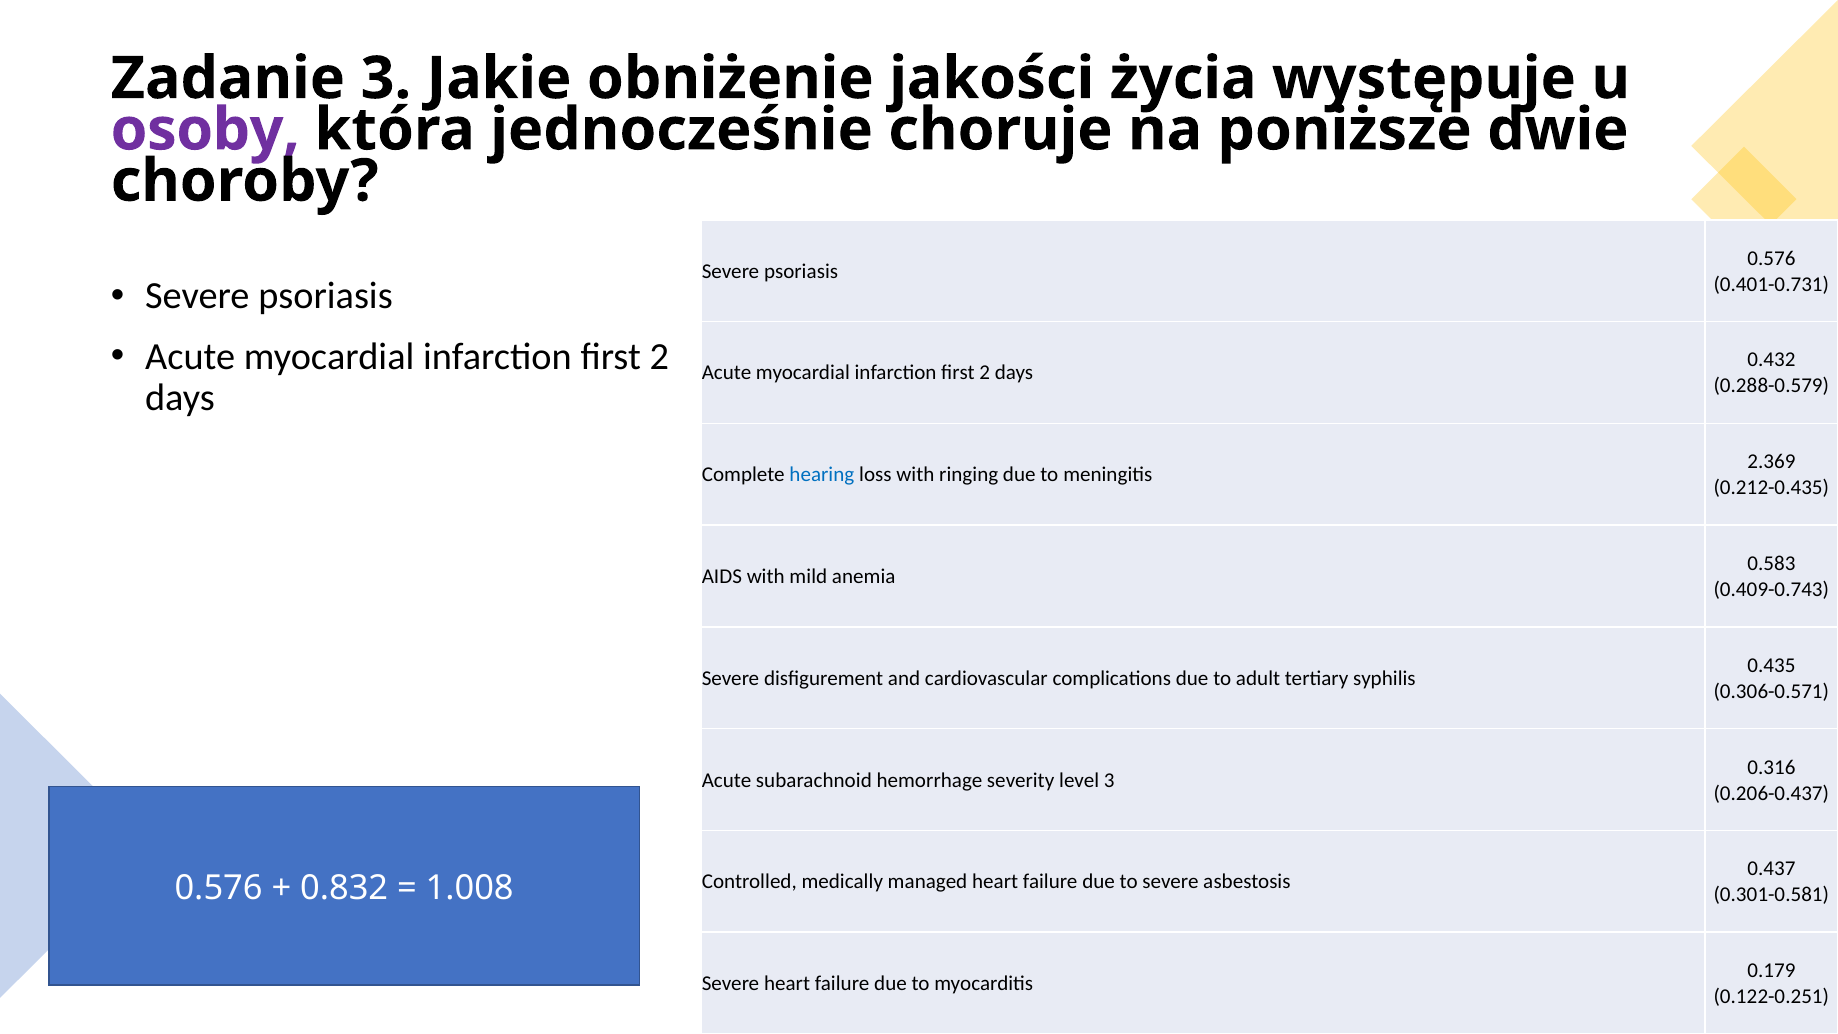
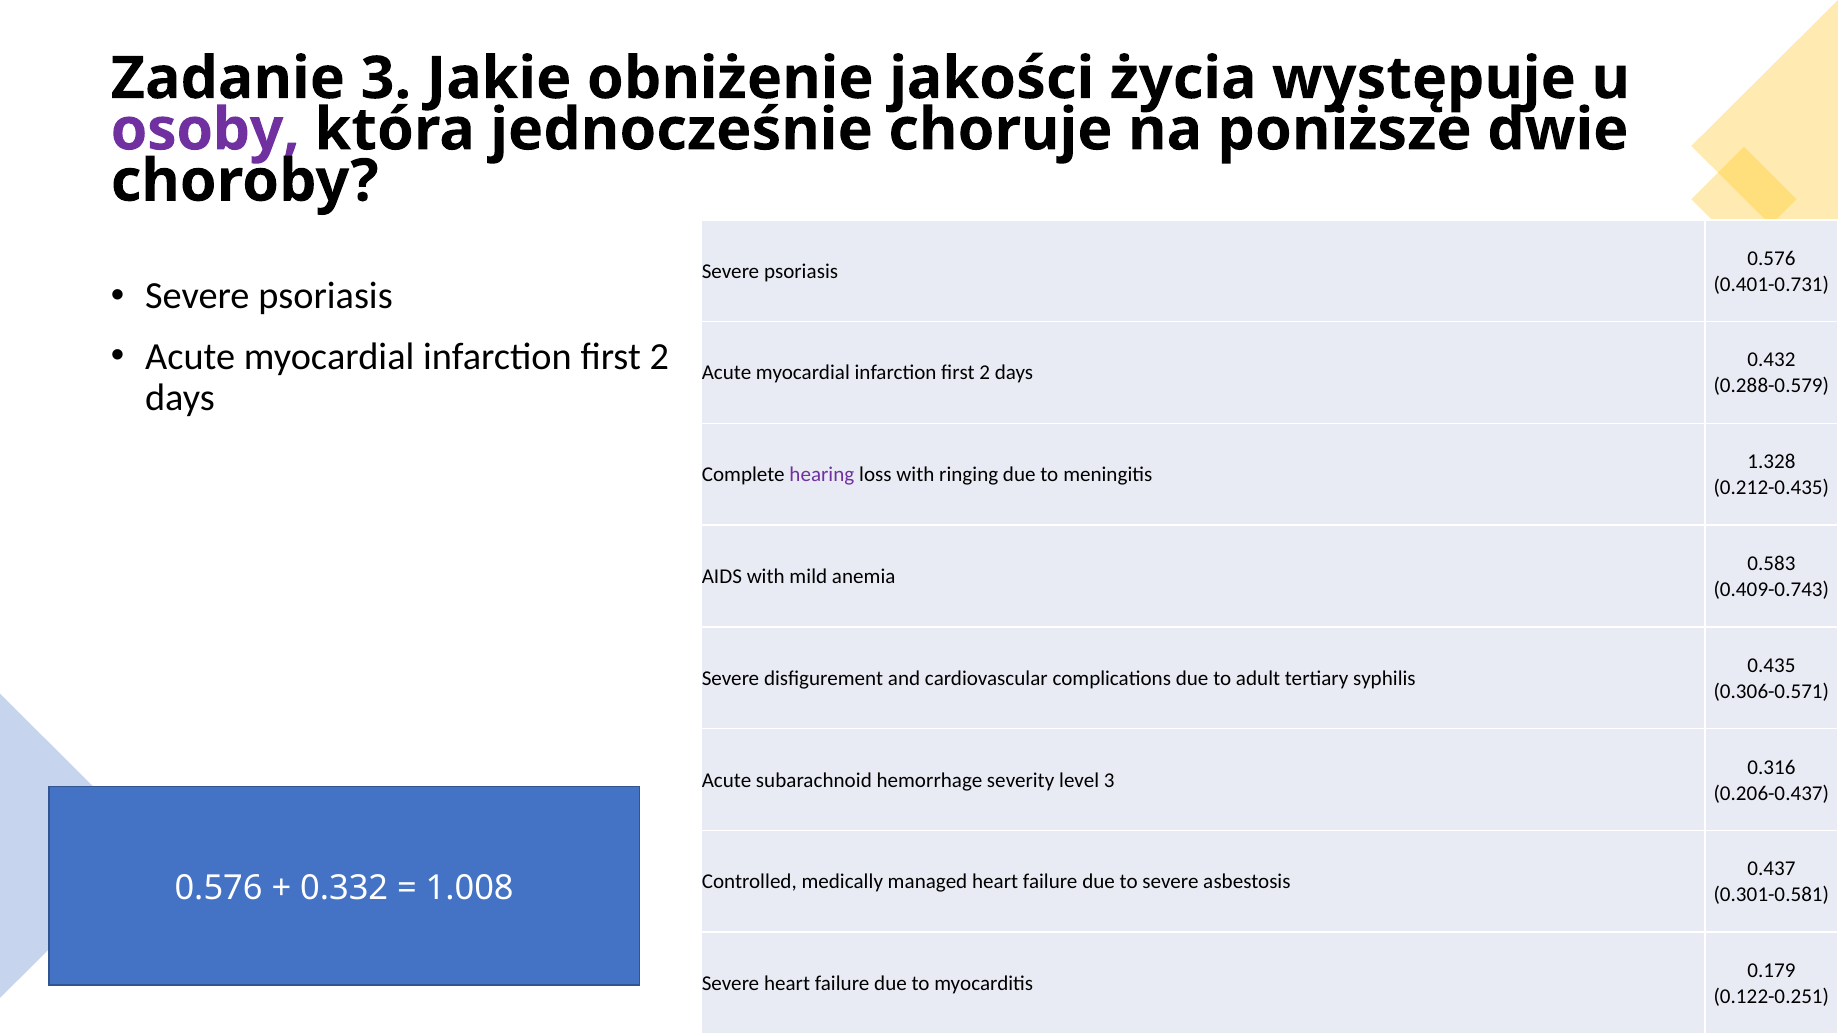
2.369: 2.369 -> 1.328
hearing colour: blue -> purple
0.832: 0.832 -> 0.332
